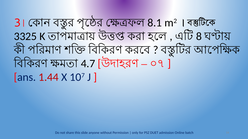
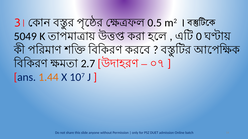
8.1: 8.1 -> 0.5
3325: 3325 -> 5049
8: 8 -> 0
4.7: 4.7 -> 2.7
1.44 colour: red -> orange
